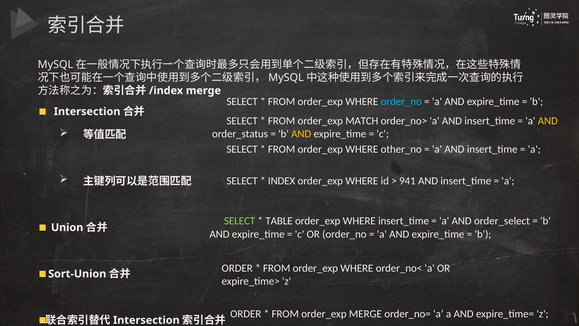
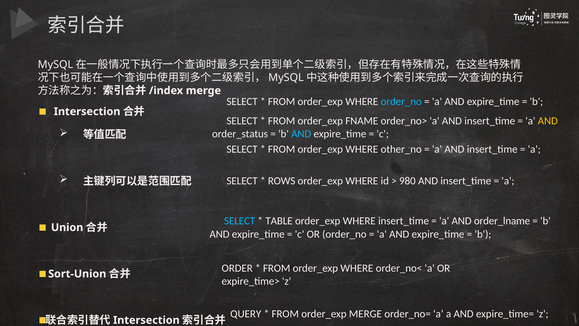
MATCH: MATCH -> FNAME
AND at (301, 134) colour: yellow -> light blue
INDEX: INDEX -> ROWS
941: 941 -> 980
SELECT at (240, 221) colour: light green -> light blue
order_select: order_select -> order_lname
ORDER at (246, 314): ORDER -> QUERY
